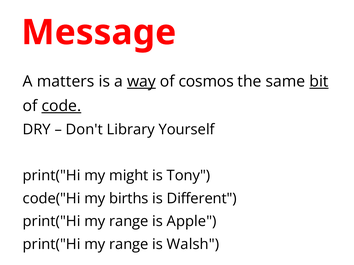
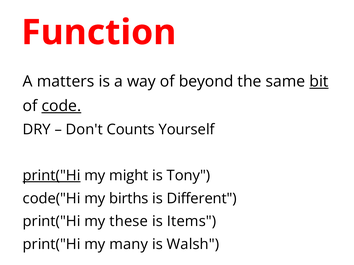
Message: Message -> Function
way underline: present -> none
cosmos: cosmos -> beyond
Library: Library -> Counts
print("Hi at (52, 176) underline: none -> present
range at (129, 222): range -> these
Apple: Apple -> Items
range at (129, 245): range -> many
